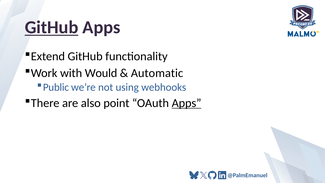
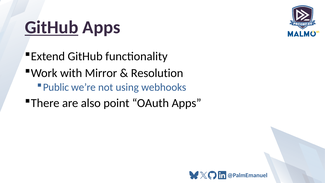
Would: Would -> Mirror
Automatic: Automatic -> Resolution
Apps at (187, 103) underline: present -> none
